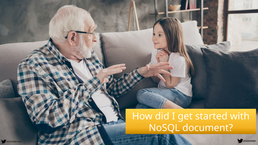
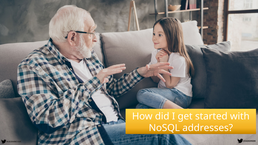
document: document -> addresses
